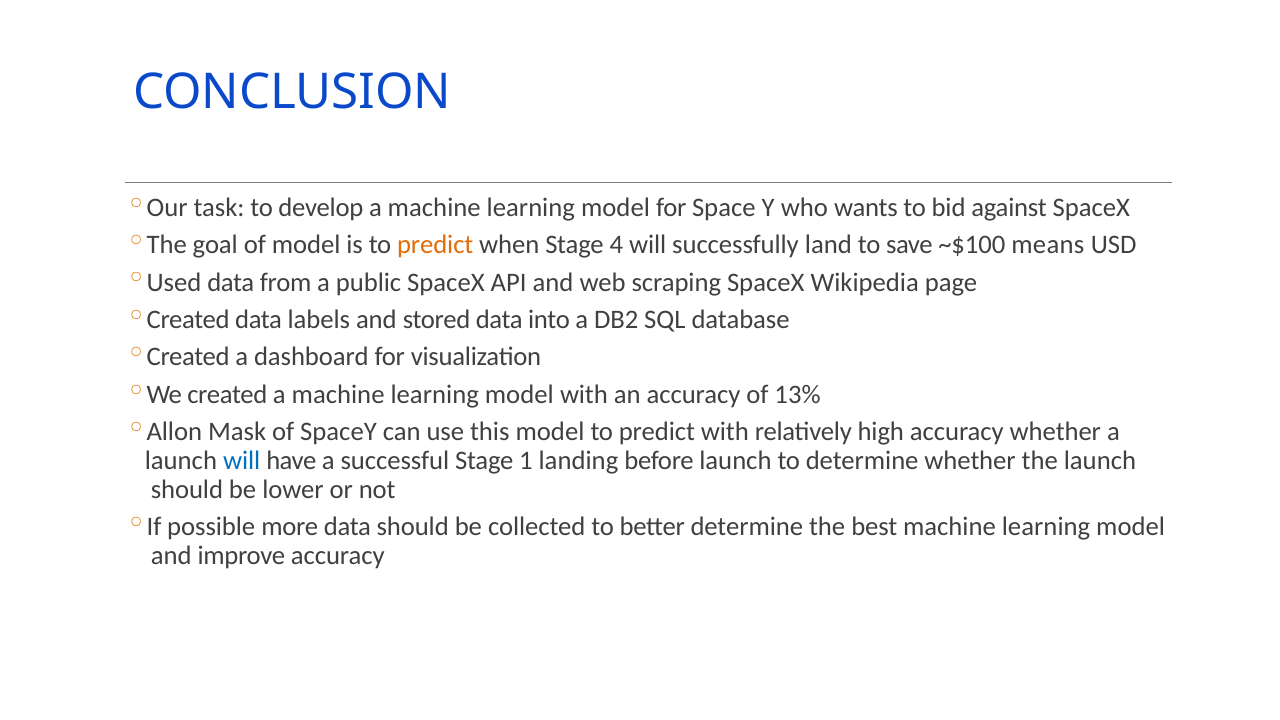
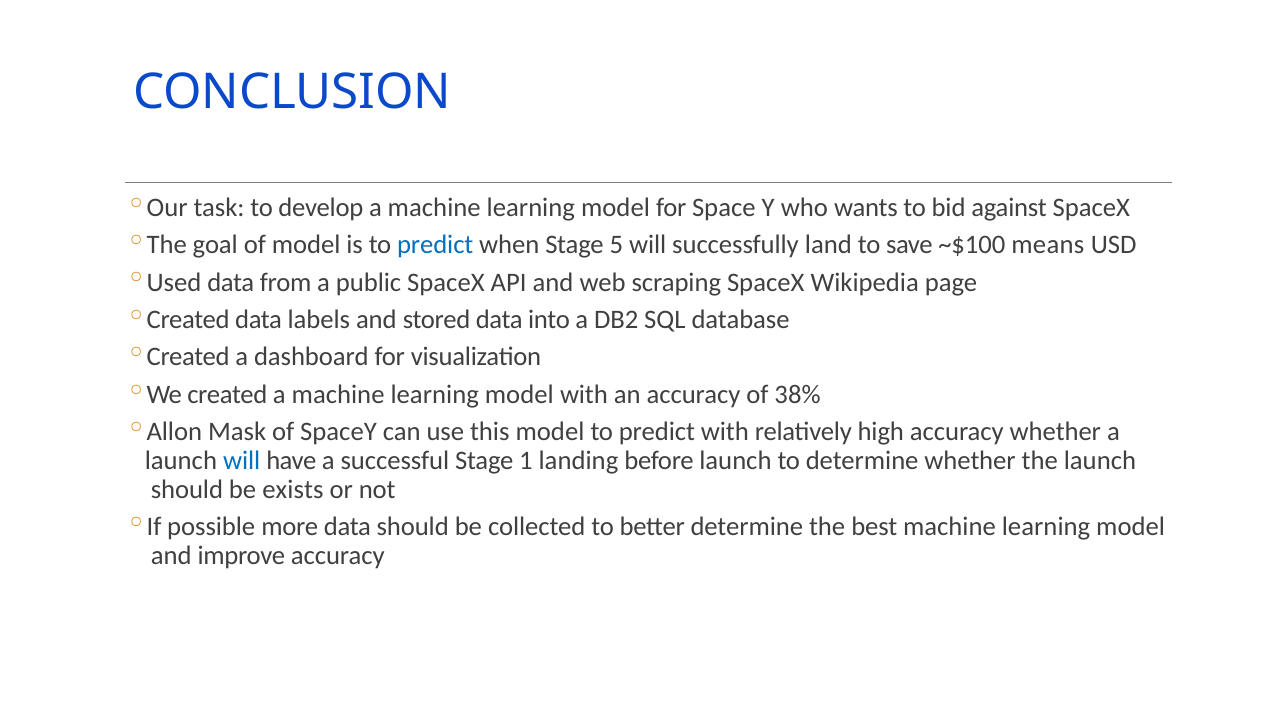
predict at (435, 245) colour: orange -> blue
4: 4 -> 5
13%: 13% -> 38%
lower: lower -> exists
